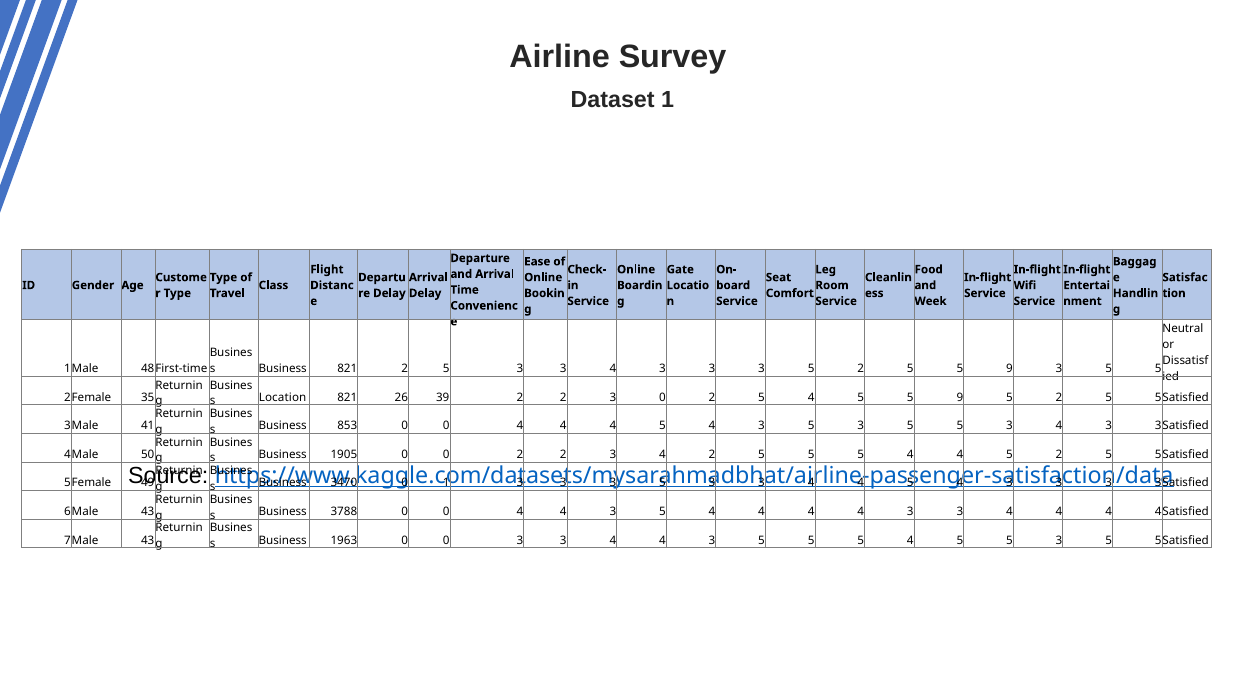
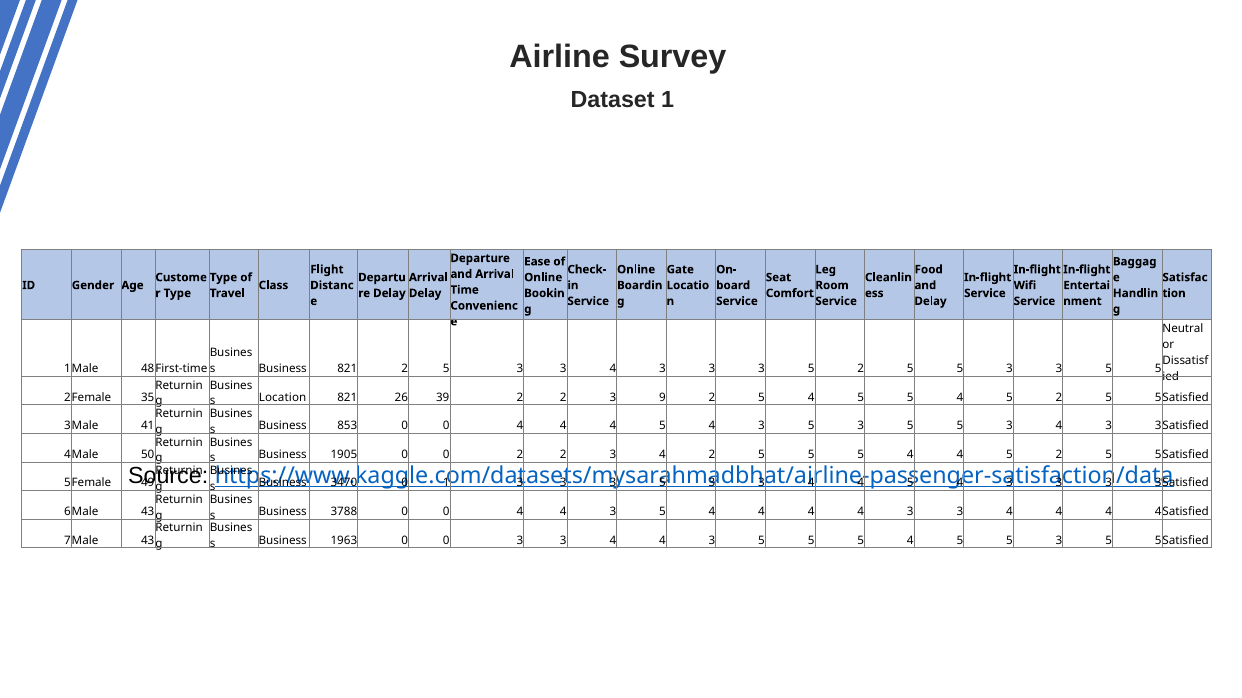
Week at (931, 301): Week -> Delay
2 5 5 9: 9 -> 3
3 0: 0 -> 9
4 5 5 9: 9 -> 4
